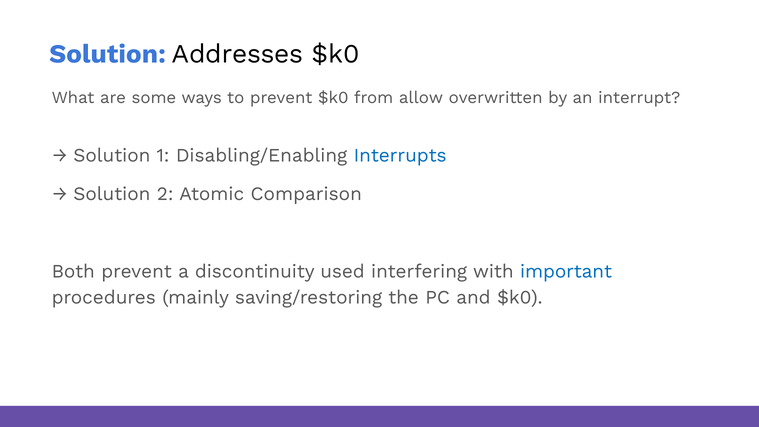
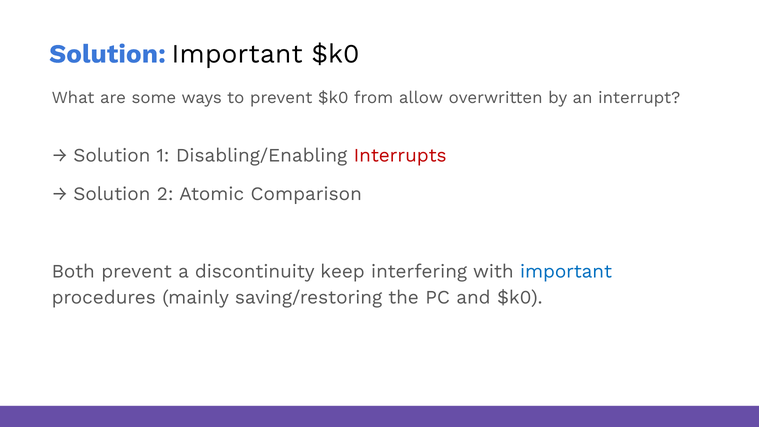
Solution Addresses: Addresses -> Important
Interrupts colour: blue -> red
used: used -> keep
